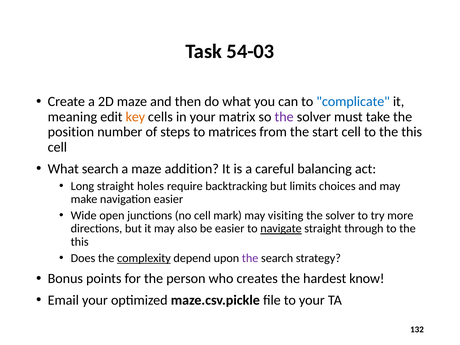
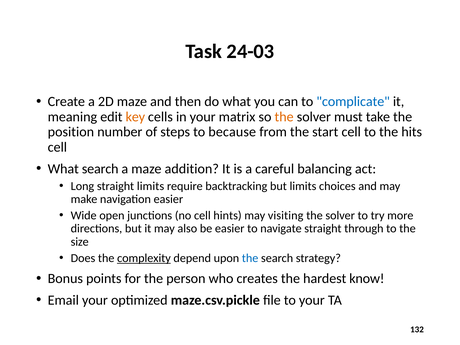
54-03: 54-03 -> 24-03
the at (284, 117) colour: purple -> orange
matrices: matrices -> because
cell to the this: this -> hits
straight holes: holes -> limits
mark: mark -> hints
navigate underline: present -> none
this at (80, 242): this -> size
the at (250, 258) colour: purple -> blue
